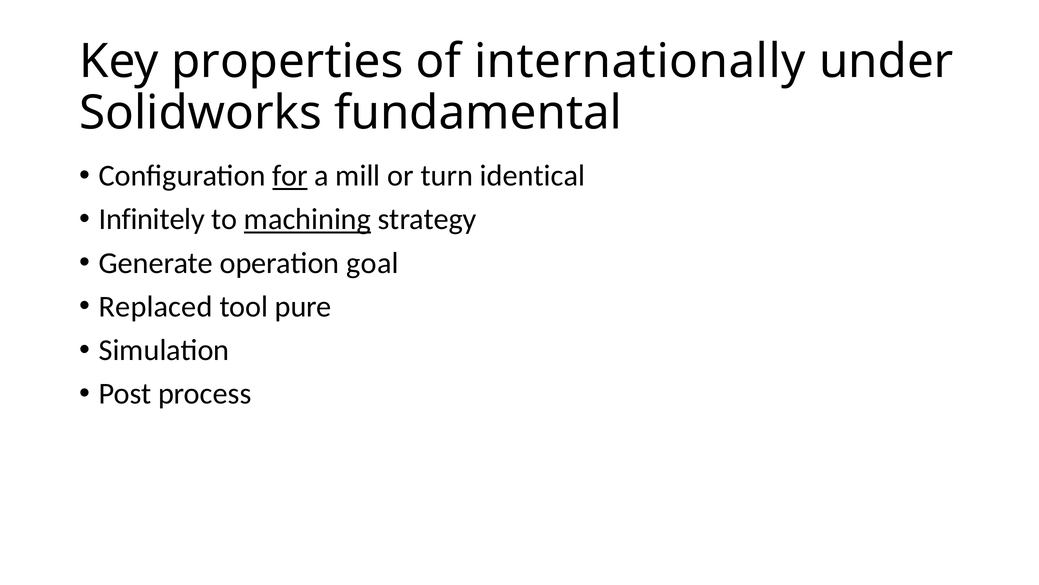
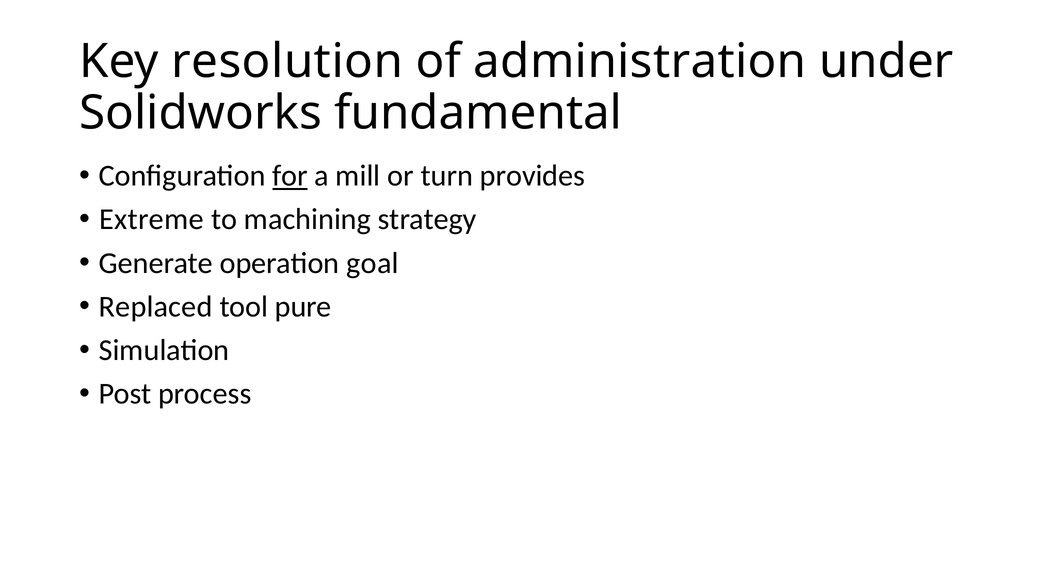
properties: properties -> resolution
internationally: internationally -> administration
identical: identical -> provides
Infinitely: Infinitely -> Extreme
machining underline: present -> none
